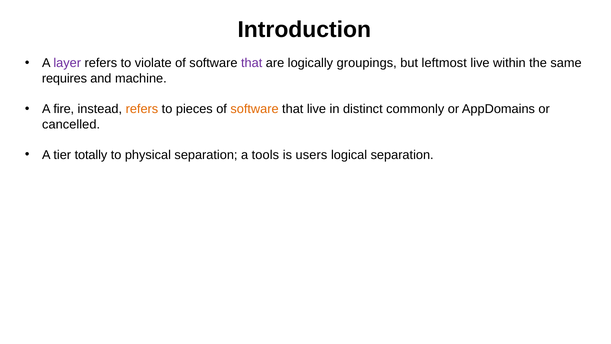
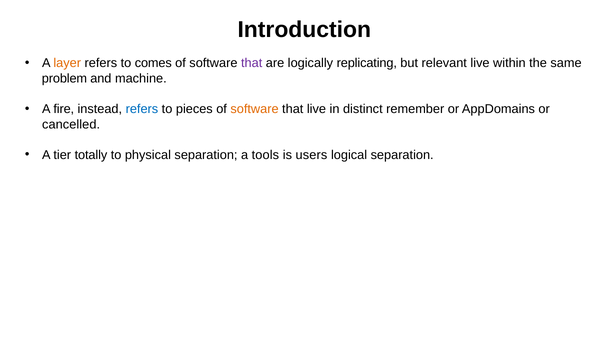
layer colour: purple -> orange
violate: violate -> comes
groupings: groupings -> replicating
leftmost: leftmost -> relevant
requires: requires -> problem
refers at (142, 109) colour: orange -> blue
commonly: commonly -> remember
